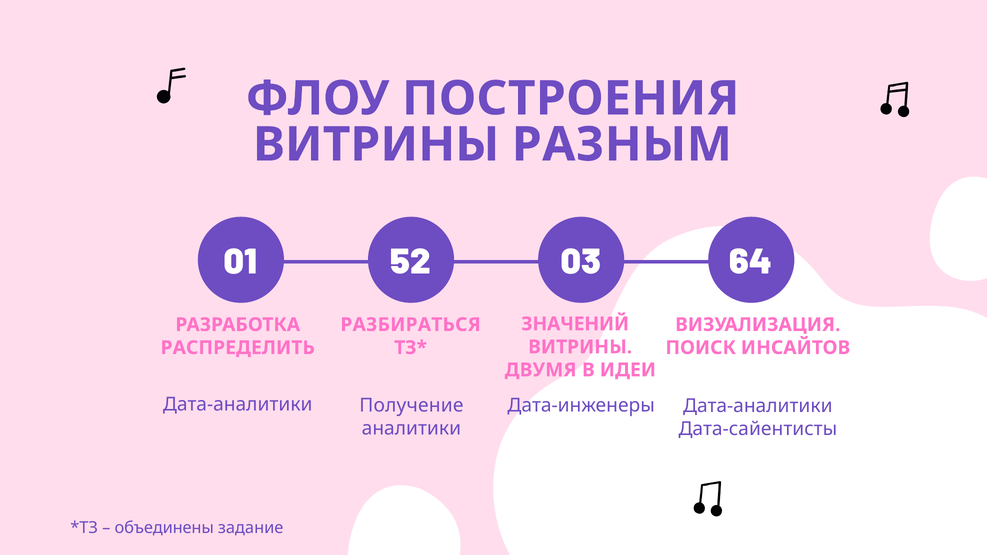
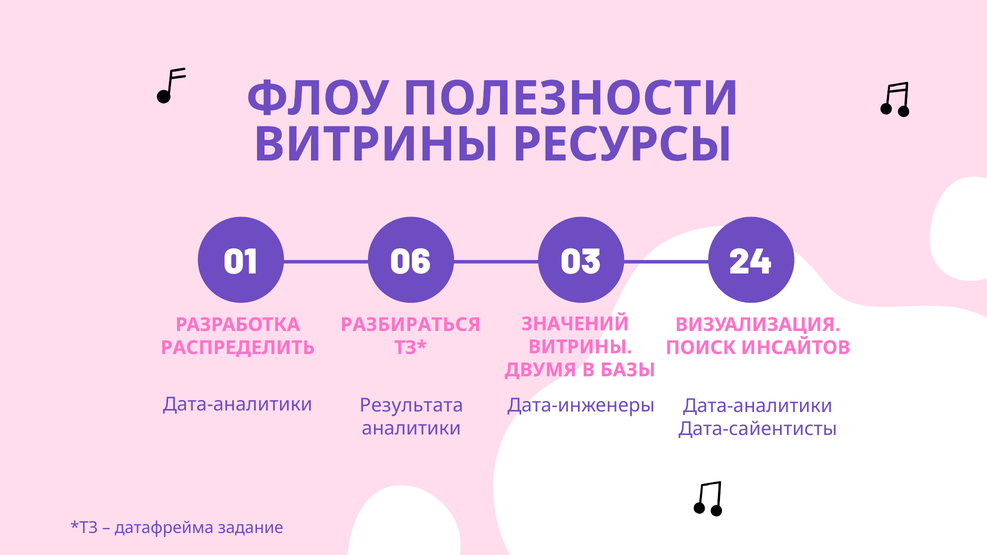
ПОСТРОЕНИЯ: ПОСТРОЕНИЯ -> ПОЛЕЗНОСТИ
РАЗНЫМ: РАЗНЫМ -> РЕСУРСЫ
52: 52 -> 06
64: 64 -> 24
ИДЕИ: ИДЕИ -> БАЗЫ
Получение: Получение -> Результата
объединены: объединены -> датафрейма
